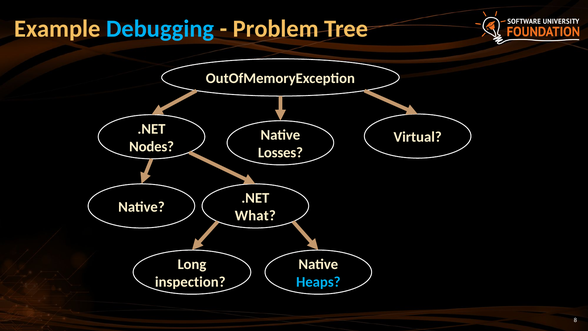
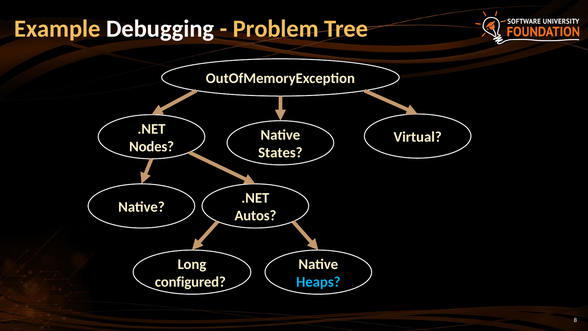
Debugging colour: light blue -> white
Losses: Losses -> States
What: What -> Autos
inspection: inspection -> configured
